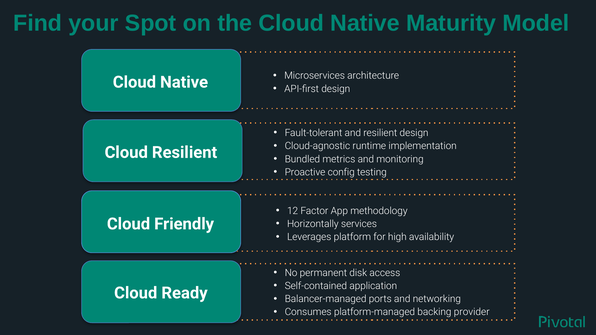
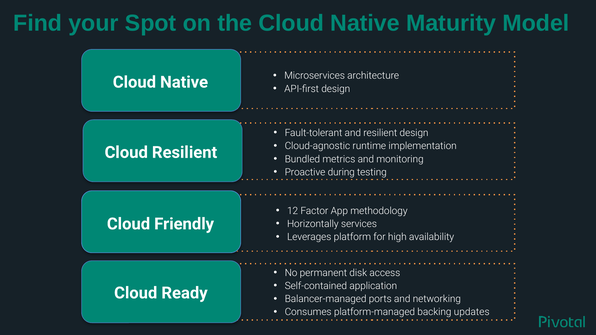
config: config -> during
provider: provider -> updates
